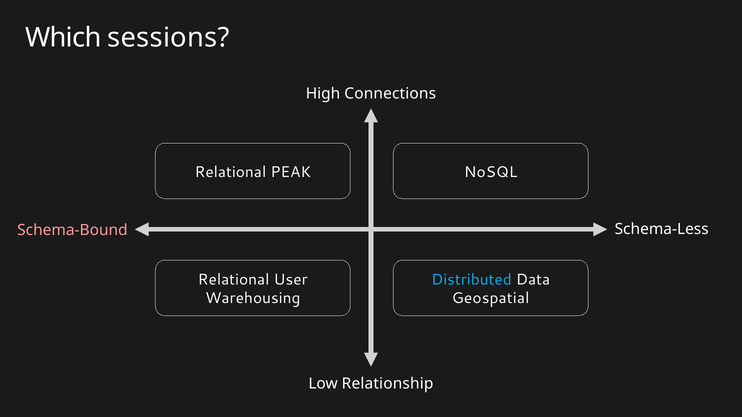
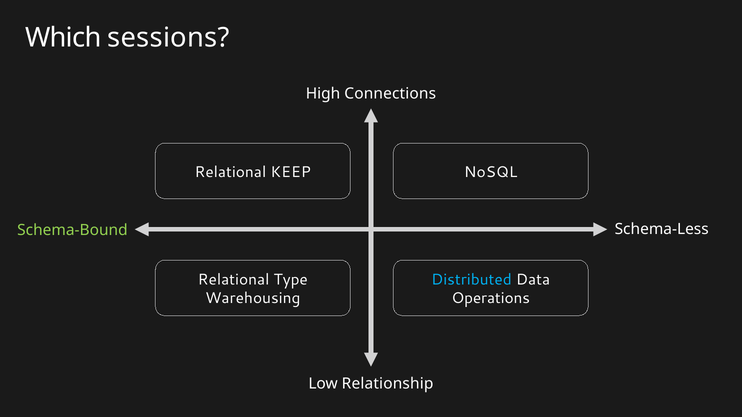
PEAK: PEAK -> KEEP
Schema-Bound colour: pink -> light green
User: User -> Type
Geospatial: Geospatial -> Operations
